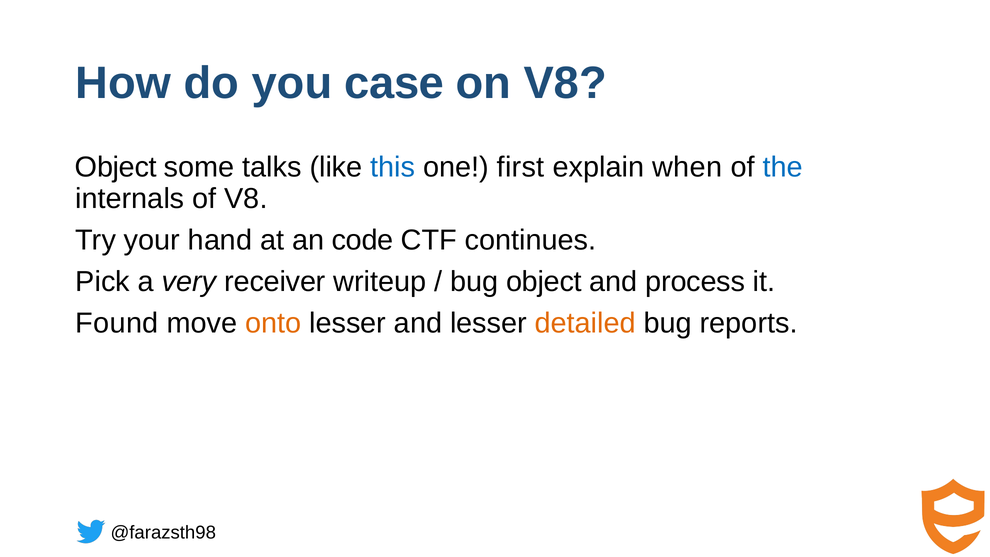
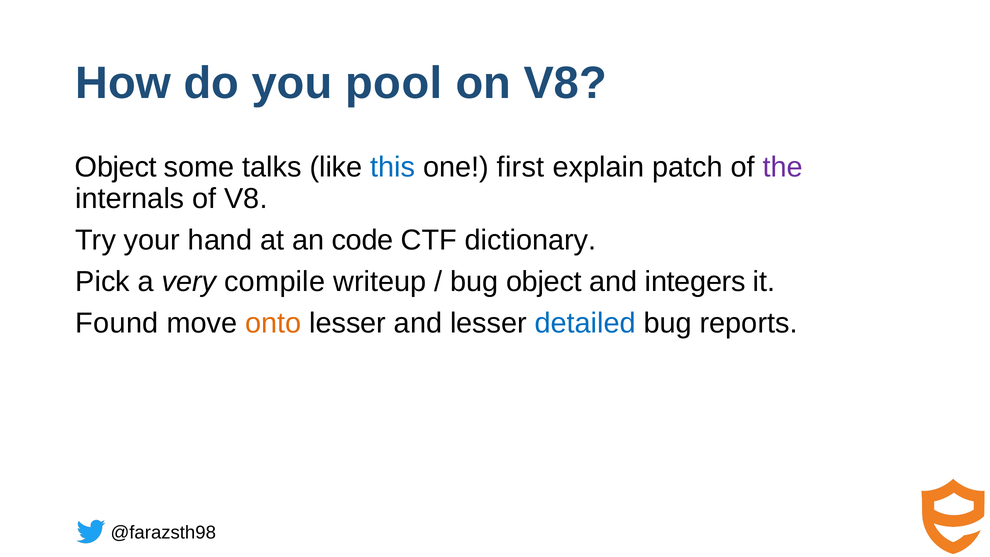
case: case -> pool
when: when -> patch
the colour: blue -> purple
continues: continues -> dictionary
receiver: receiver -> compile
process: process -> integers
detailed colour: orange -> blue
